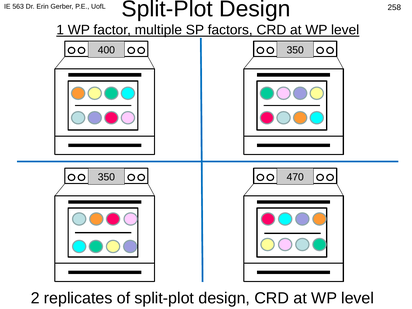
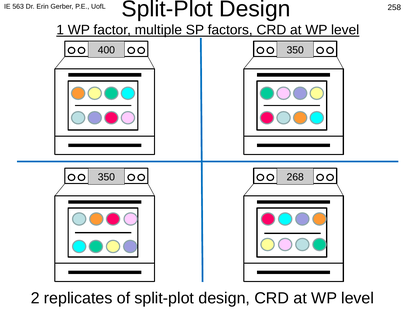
470: 470 -> 268
